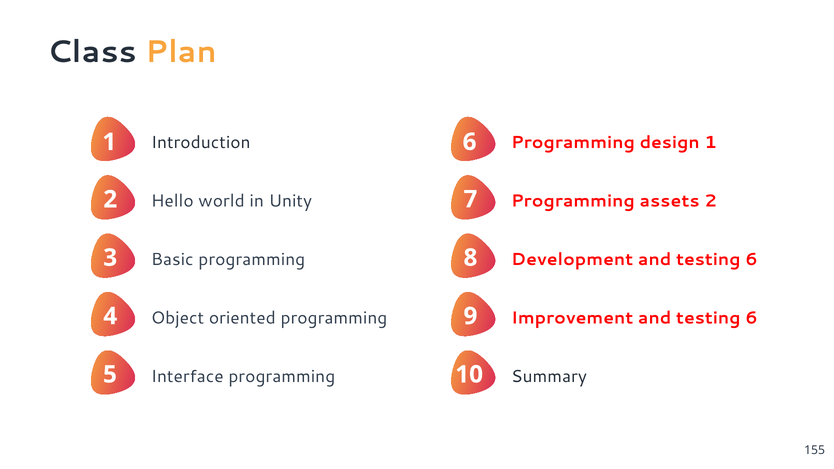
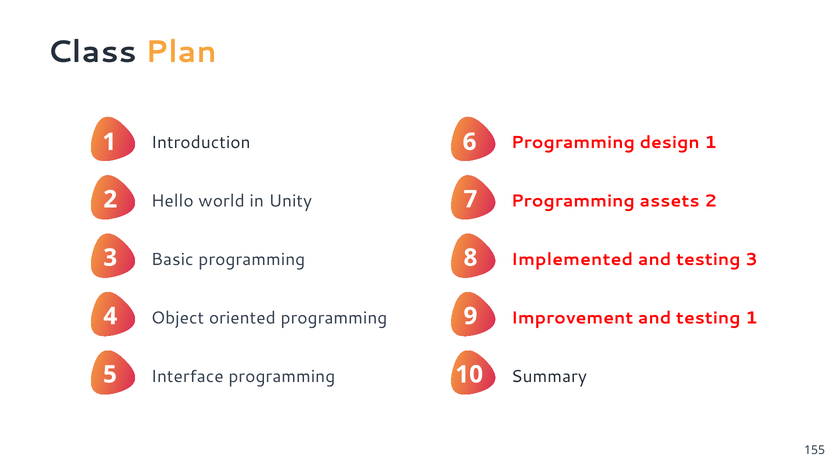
Development: Development -> Implemented
6 at (752, 260): 6 -> 3
Improvement and testing 6: 6 -> 1
